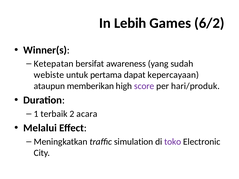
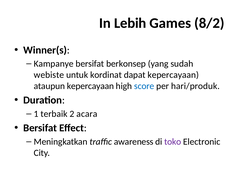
6/2: 6/2 -> 8/2
Ketepatan: Ketepatan -> Kampanye
awareness: awareness -> berkonsep
pertama: pertama -> kordinat
ataupun memberikan: memberikan -> kepercayaan
score colour: purple -> blue
Melalui at (40, 128): Melalui -> Bersifat
simulation: simulation -> awareness
